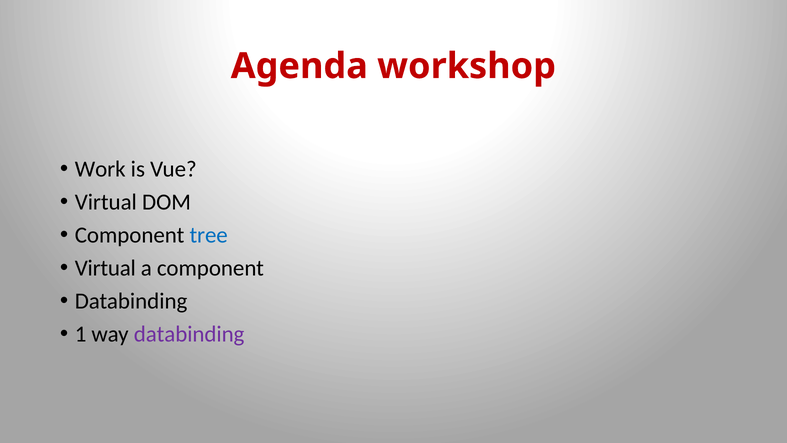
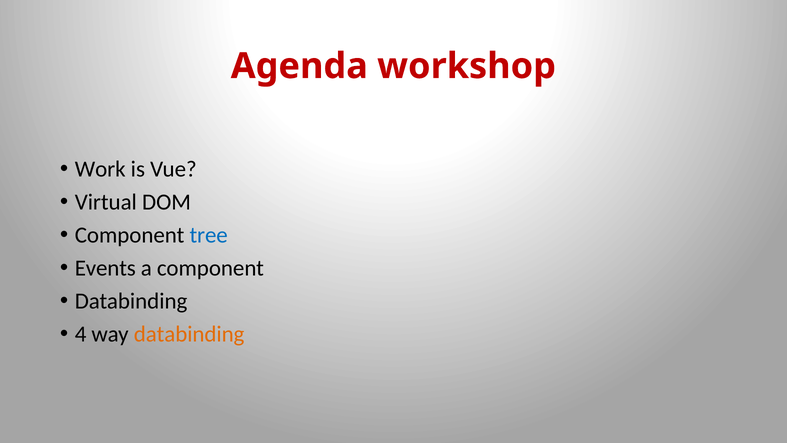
Virtual at (105, 268): Virtual -> Events
1: 1 -> 4
databinding at (189, 334) colour: purple -> orange
